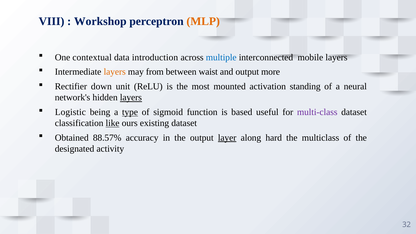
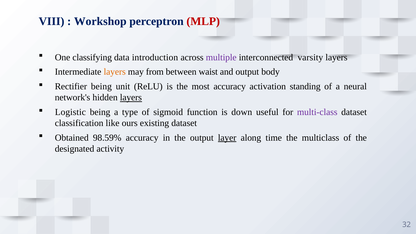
MLP colour: orange -> red
contextual: contextual -> classifying
multiple colour: blue -> purple
mobile: mobile -> varsity
more: more -> body
Rectifier down: down -> being
most mounted: mounted -> accuracy
type underline: present -> none
based: based -> down
like underline: present -> none
88.57%: 88.57% -> 98.59%
hard: hard -> time
